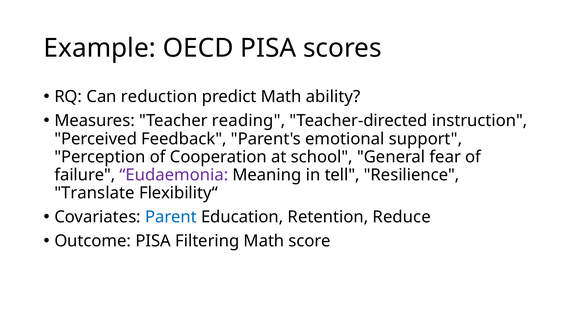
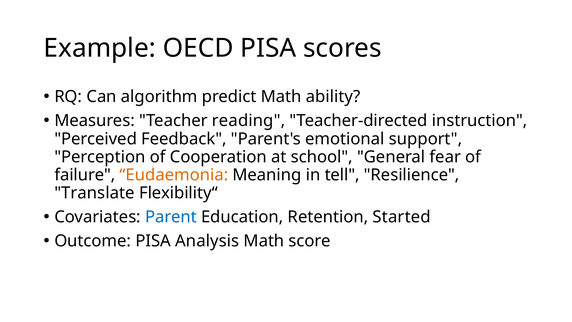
reduction: reduction -> algorithm
Eudaemonia colour: purple -> orange
Reduce: Reduce -> Started
Filtering: Filtering -> Analysis
